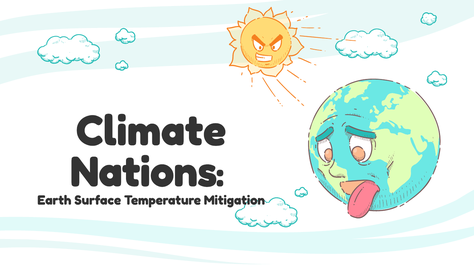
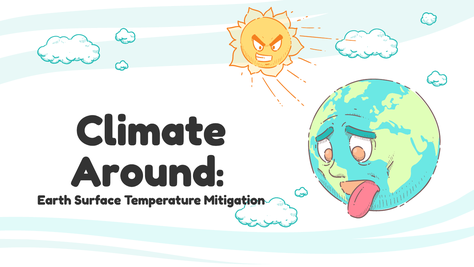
Nations: Nations -> Around
